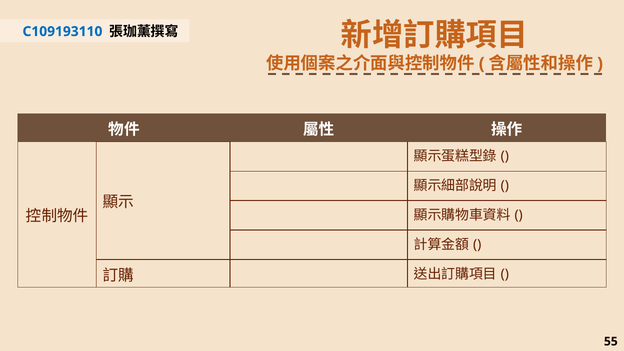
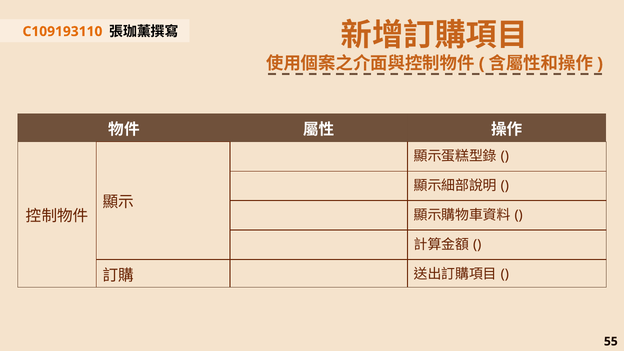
C109193110 colour: blue -> orange
